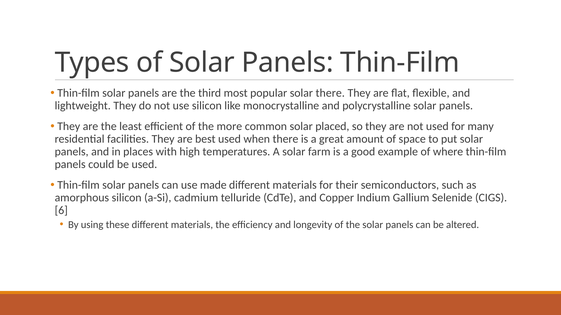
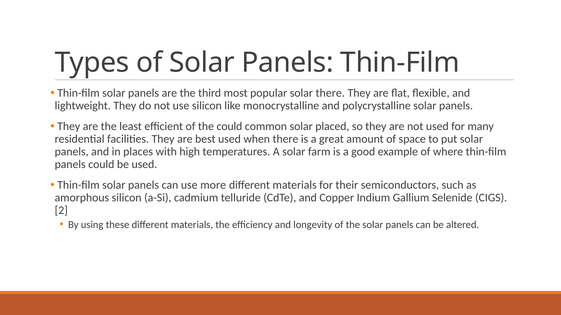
the more: more -> could
made: made -> more
6: 6 -> 2
